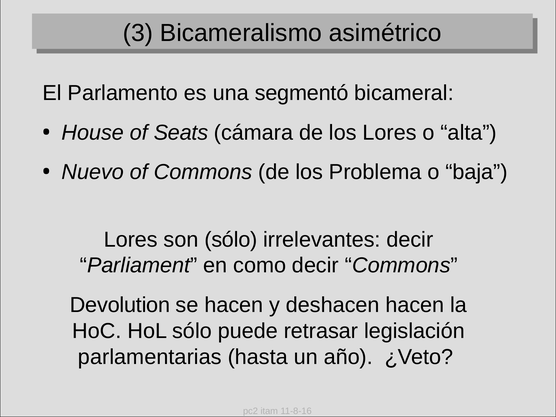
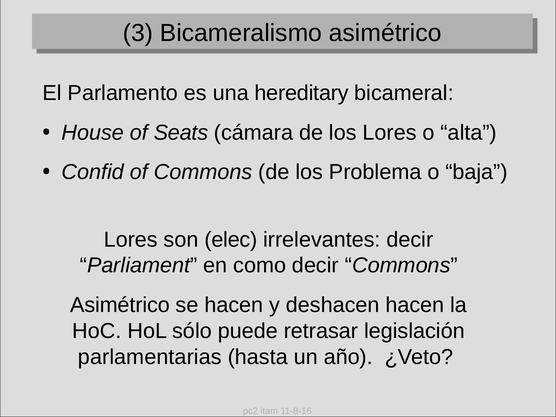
segmentó: segmentó -> hereditary
Nuevo: Nuevo -> Confid
son sólo: sólo -> elec
Devolution at (120, 305): Devolution -> Asimétrico
